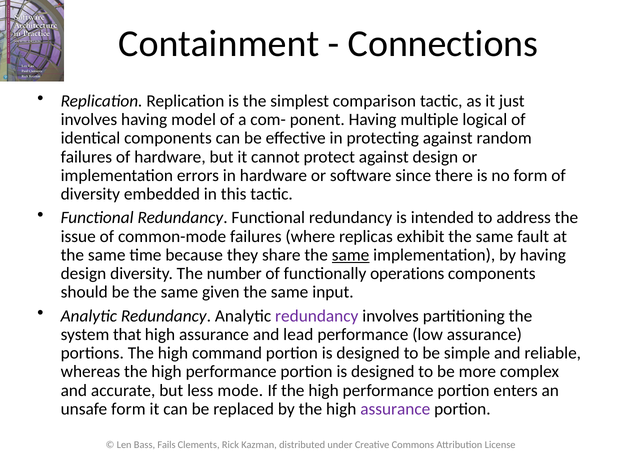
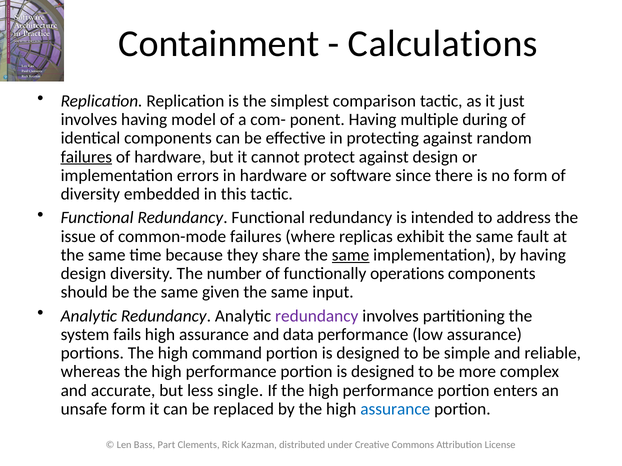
Connections: Connections -> Calculations
logical: logical -> during
failures at (86, 157) underline: none -> present
that: that -> fails
lead: lead -> data
mode: mode -> single
assurance at (395, 409) colour: purple -> blue
Fails: Fails -> Part
